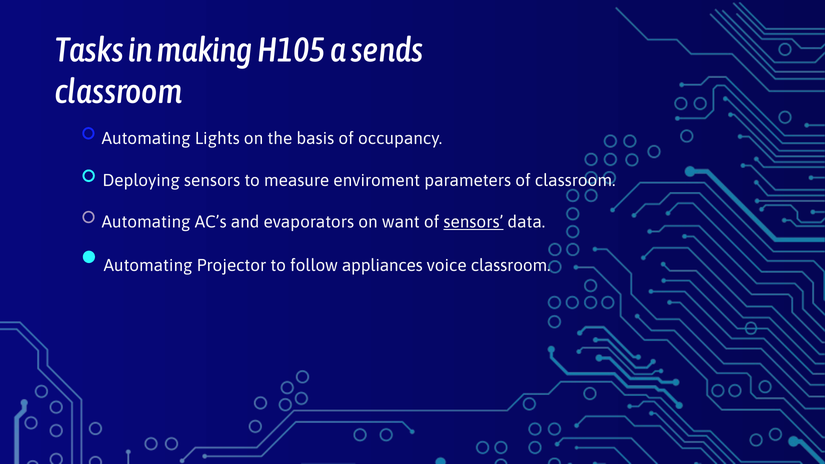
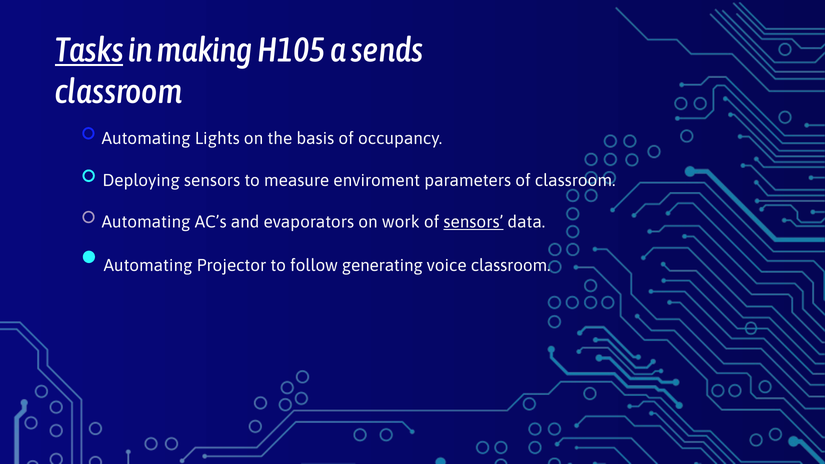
Tasks underline: none -> present
want: want -> work
appliances: appliances -> generating
